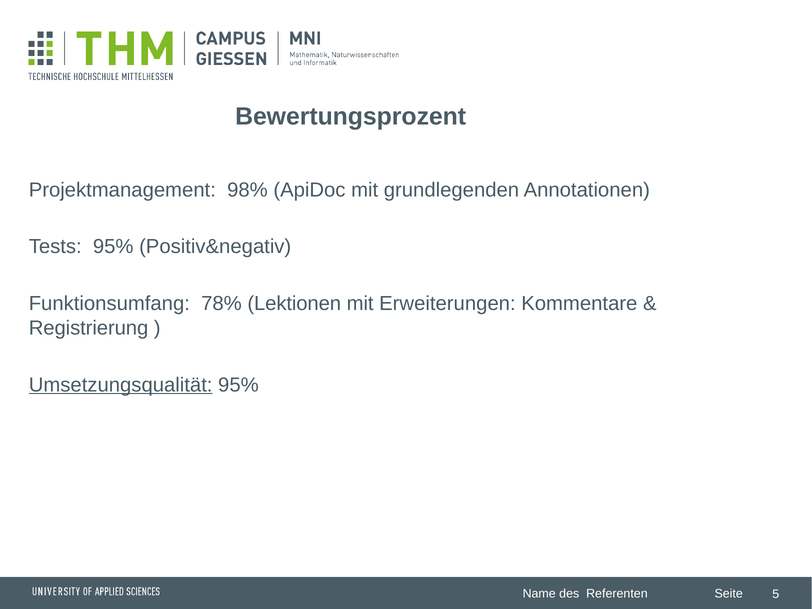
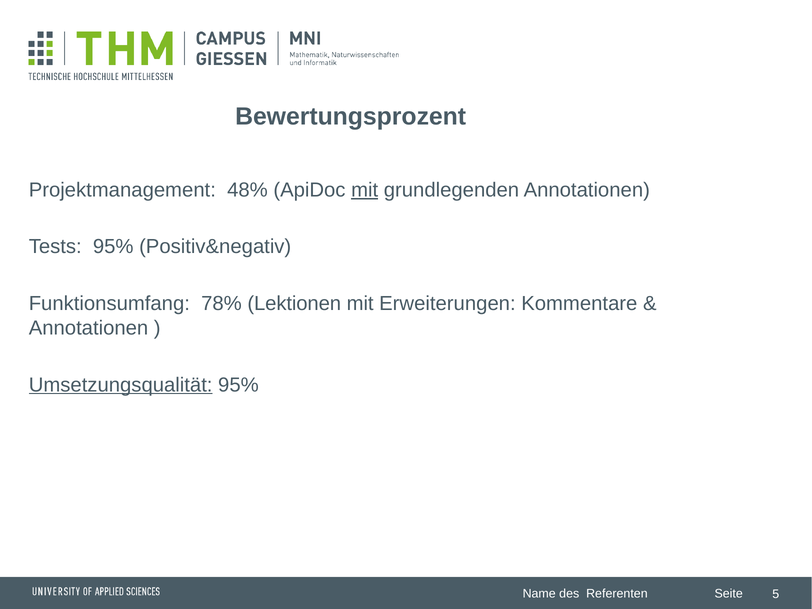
98%: 98% -> 48%
mit at (365, 190) underline: none -> present
Registrierung at (89, 328): Registrierung -> Annotationen
